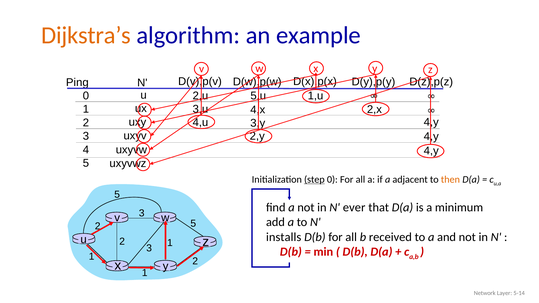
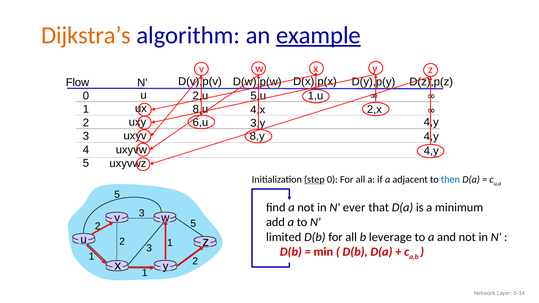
example underline: none -> present
Ping: Ping -> Flow
3,u: 3,u -> 8,u
4,u: 4,u -> 6,u
2,y: 2,y -> 8,y
then colour: orange -> blue
installs: installs -> limited
received: received -> leverage
